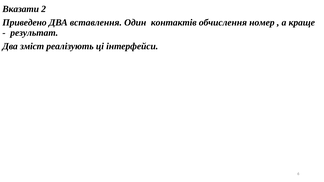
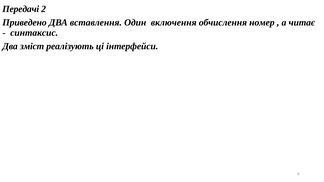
Вказати: Вказати -> Передачі
контактів: контактів -> включення
краще: краще -> читає
результат: результат -> синтаксис
